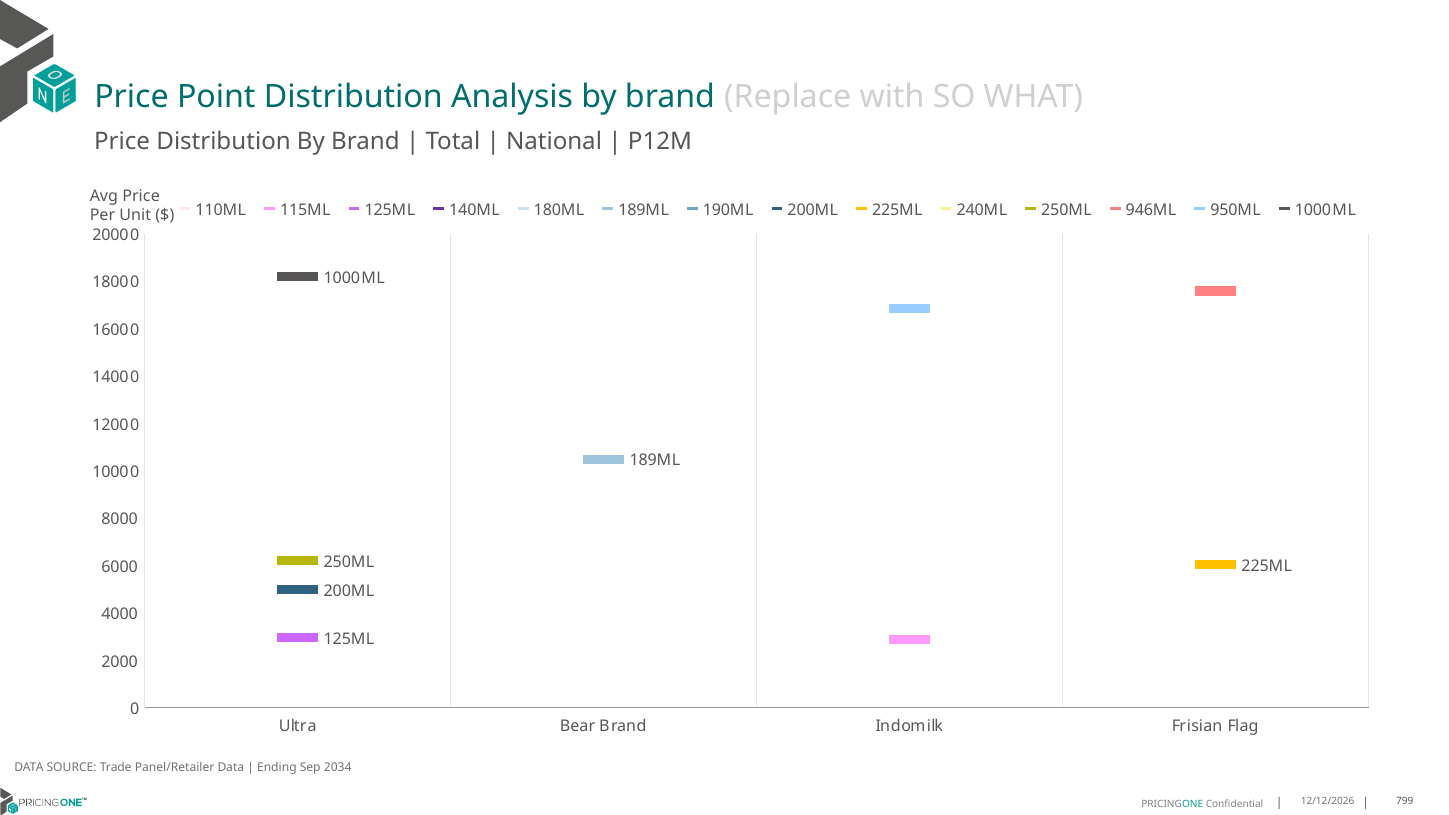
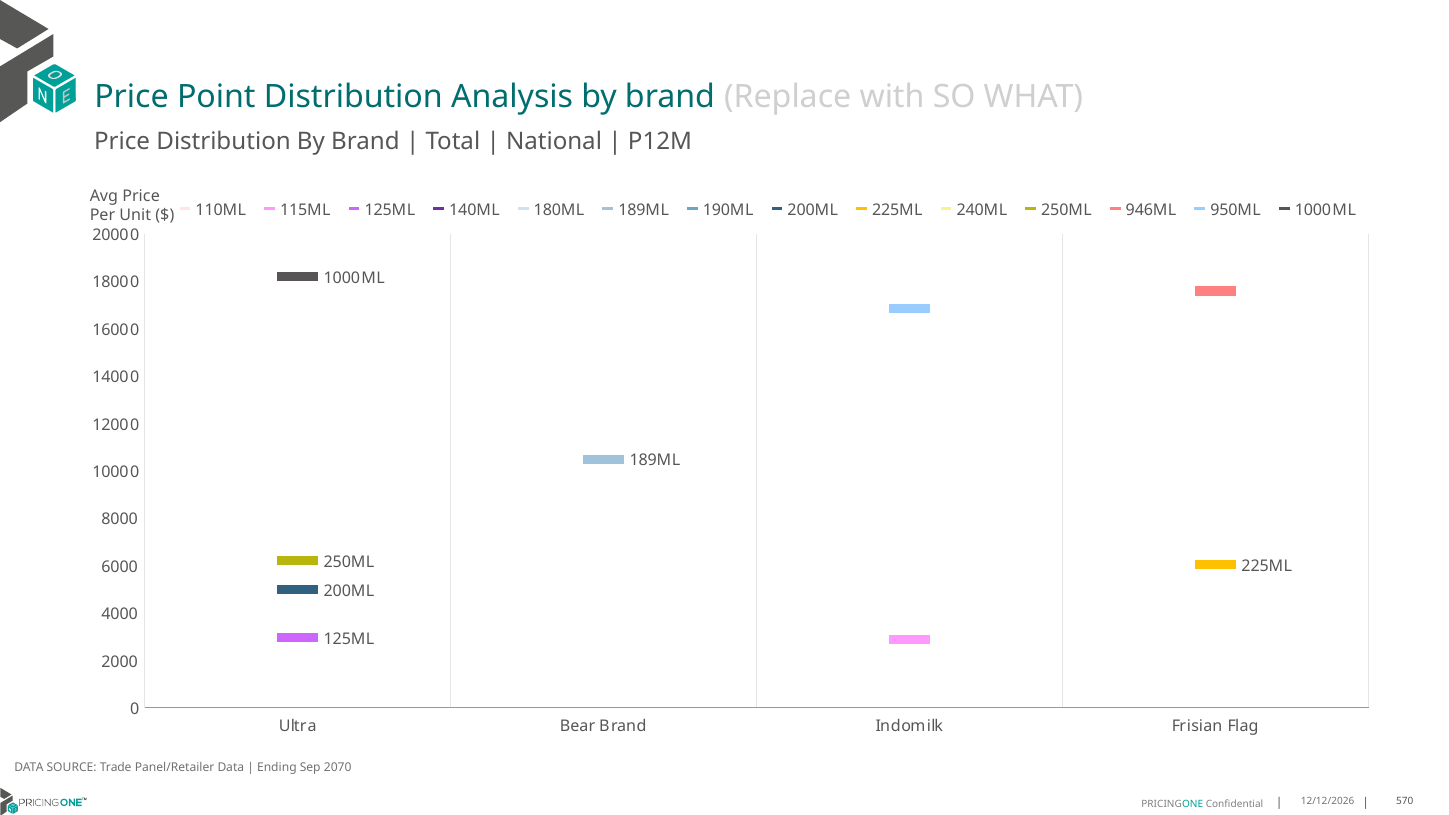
2034: 2034 -> 2070
799: 799 -> 570
